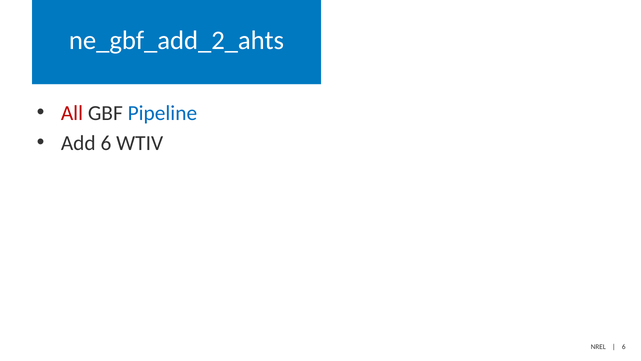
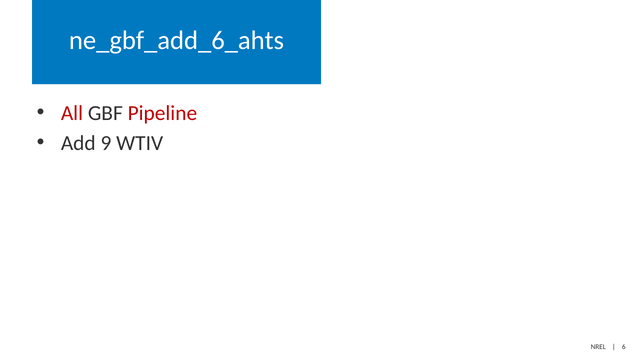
ne_gbf_add_2_ahts: ne_gbf_add_2_ahts -> ne_gbf_add_6_ahts
Pipeline colour: blue -> red
Add 6: 6 -> 9
